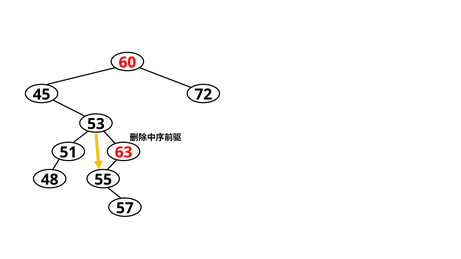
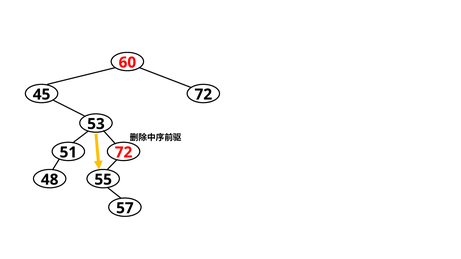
51 63: 63 -> 72
